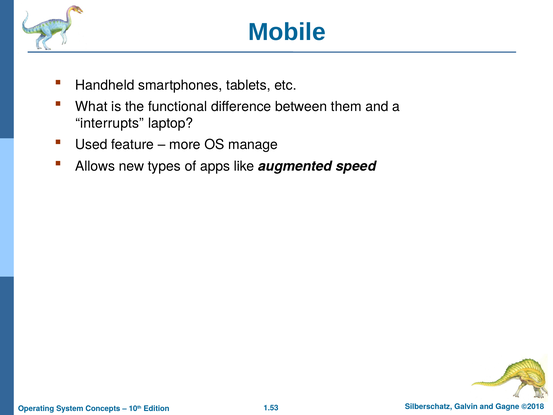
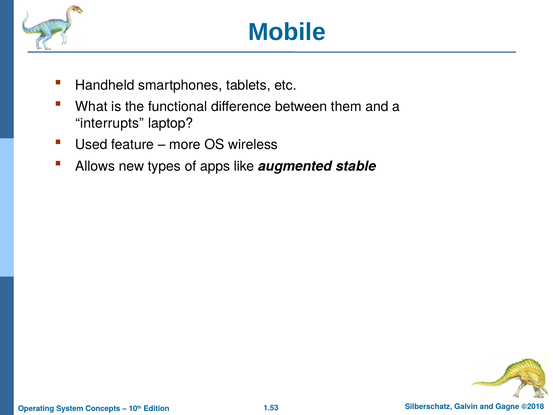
manage: manage -> wireless
speed: speed -> stable
